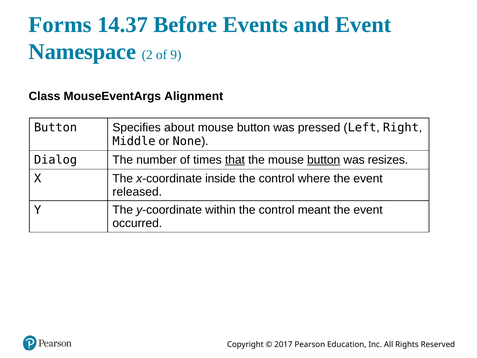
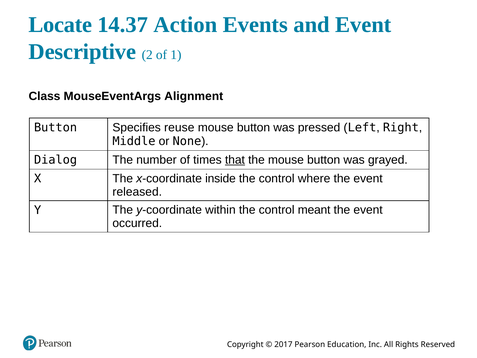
Forms: Forms -> Locate
Before: Before -> Action
Namespace: Namespace -> Descriptive
9: 9 -> 1
about: about -> reuse
button at (324, 160) underline: present -> none
resizes: resizes -> grayed
